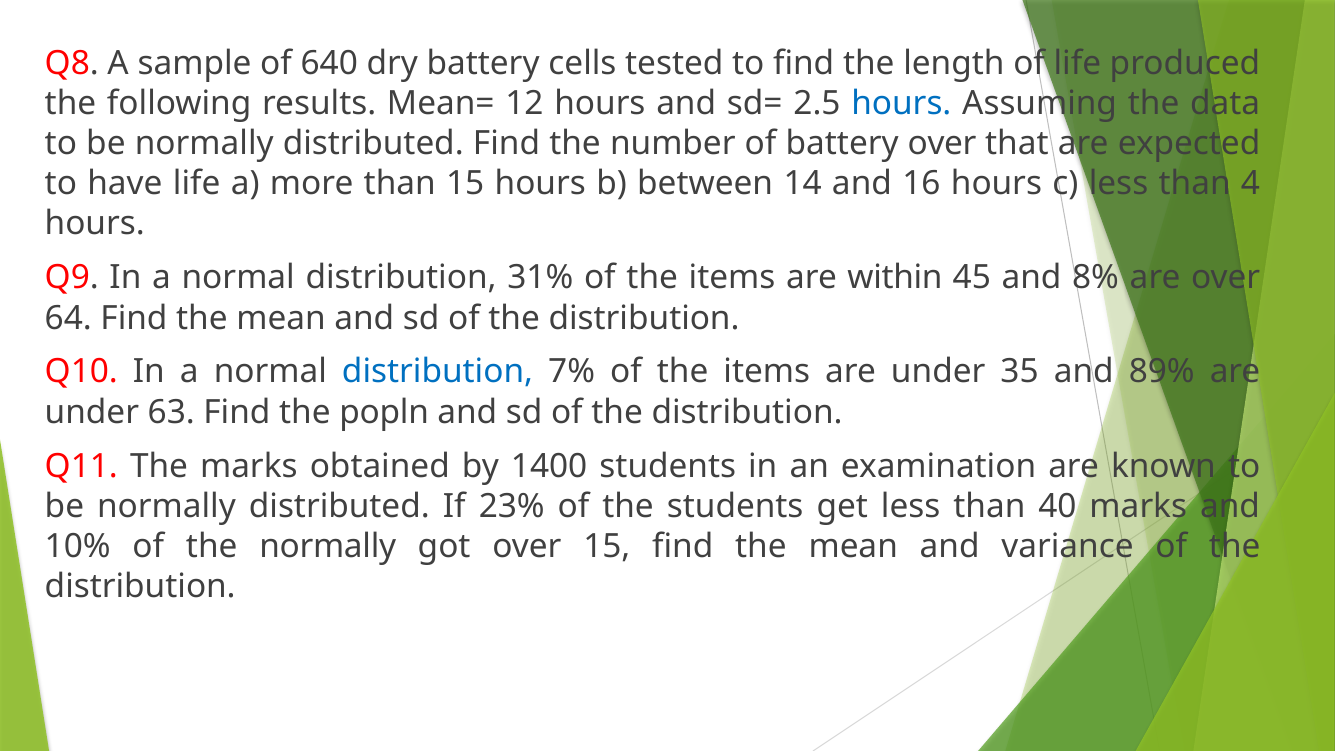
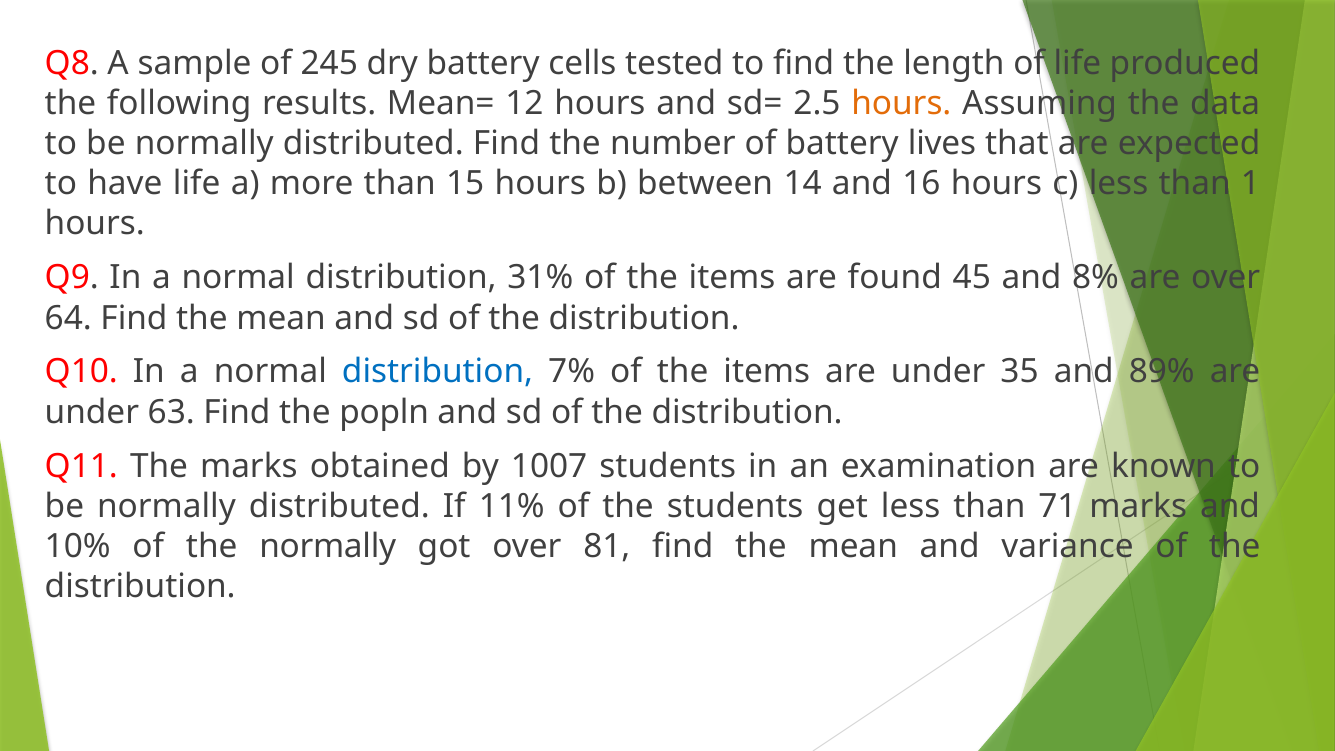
640: 640 -> 245
hours at (901, 104) colour: blue -> orange
battery over: over -> lives
4: 4 -> 1
within: within -> found
1400: 1400 -> 1007
23%: 23% -> 11%
40: 40 -> 71
over 15: 15 -> 81
